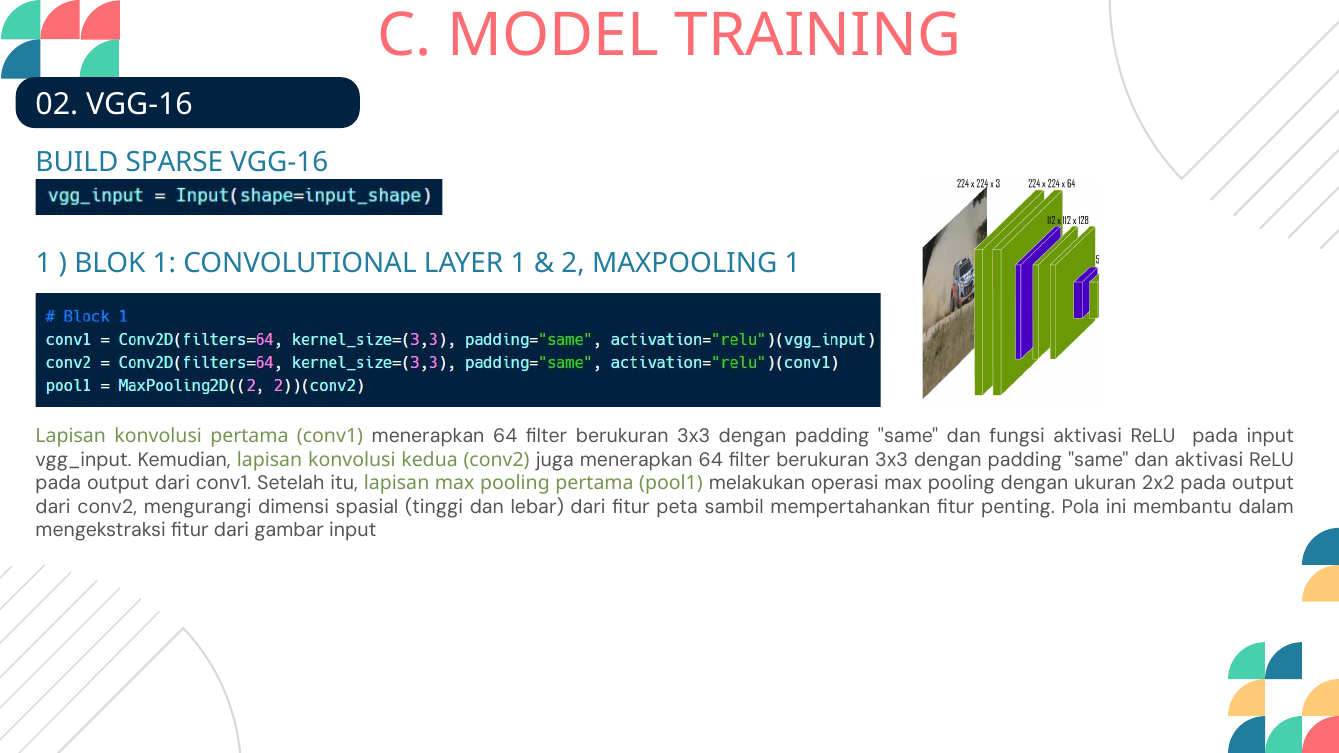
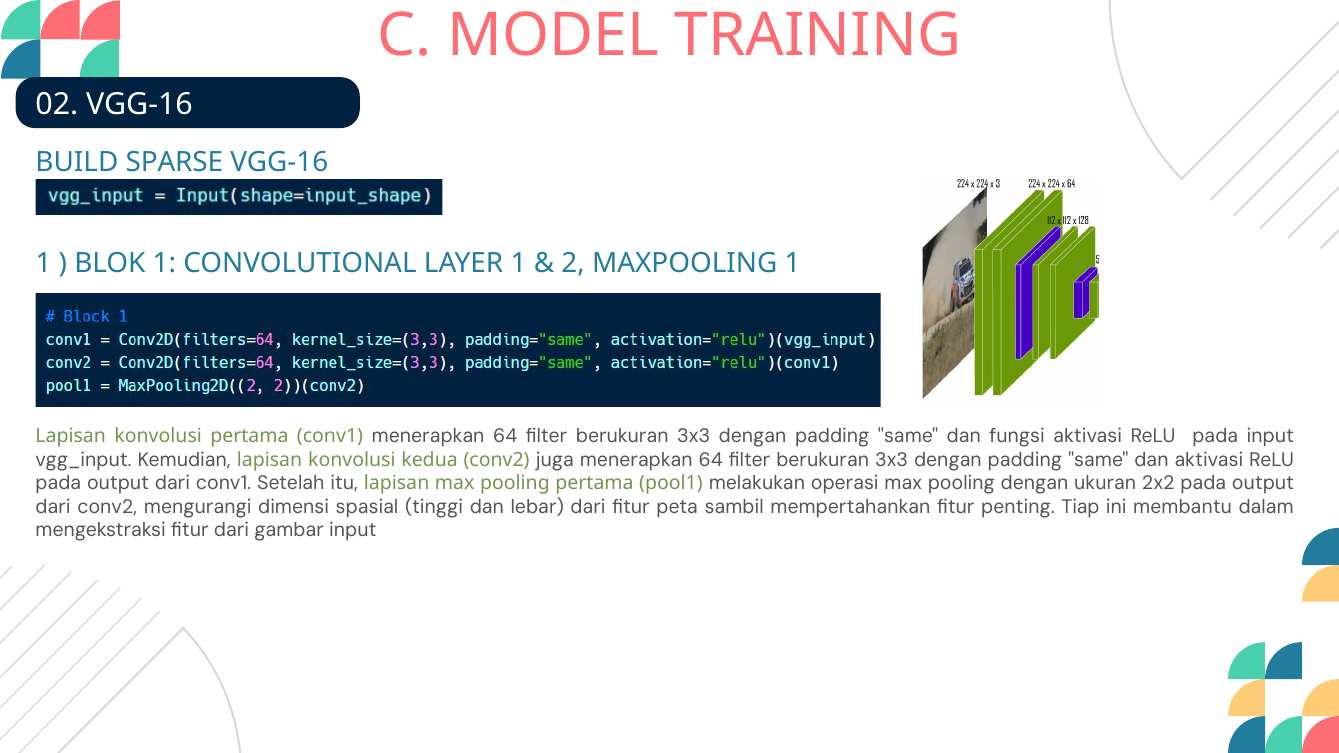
Pola: Pola -> Tiap
